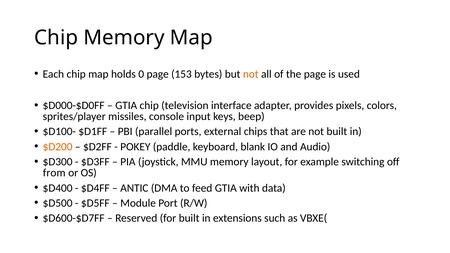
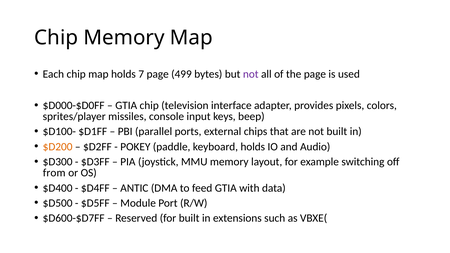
0: 0 -> 7
153: 153 -> 499
not at (251, 74) colour: orange -> purple
keyboard blank: blank -> holds
